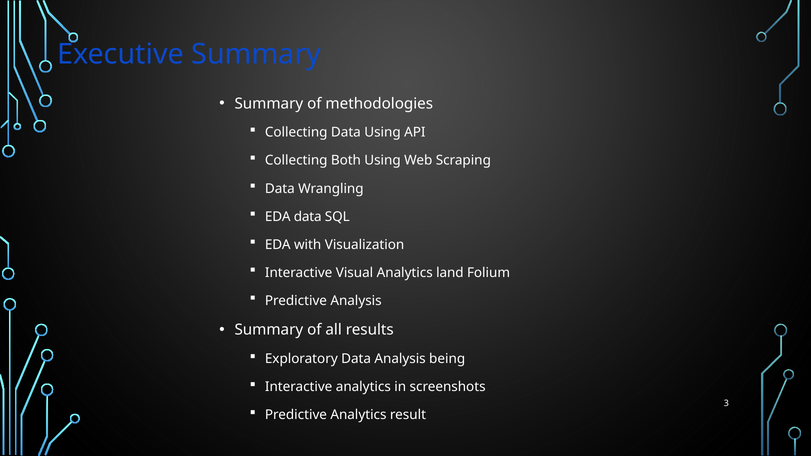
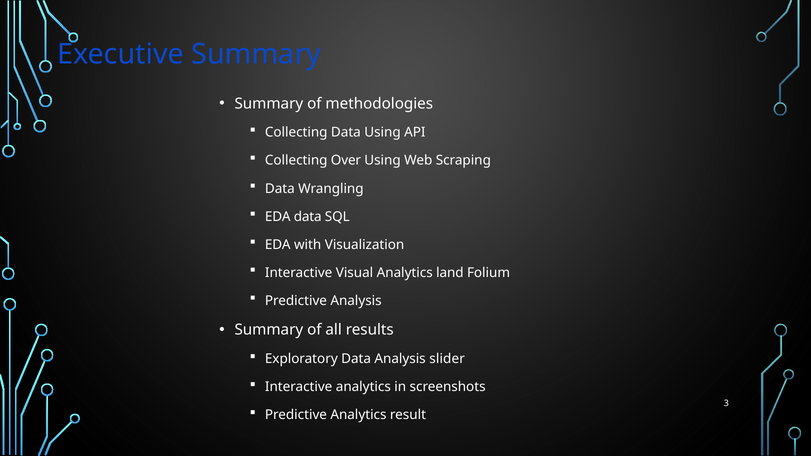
Both: Both -> Over
being: being -> slider
